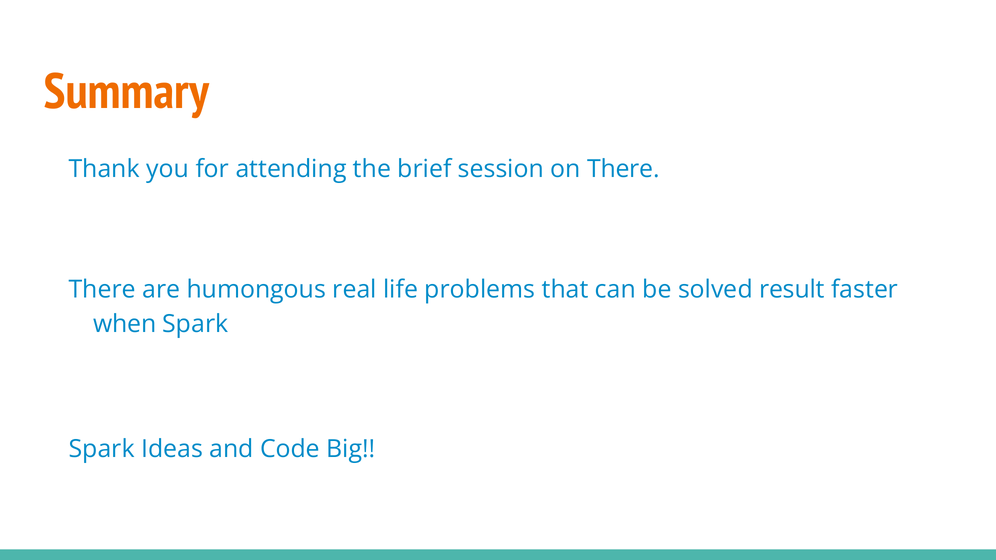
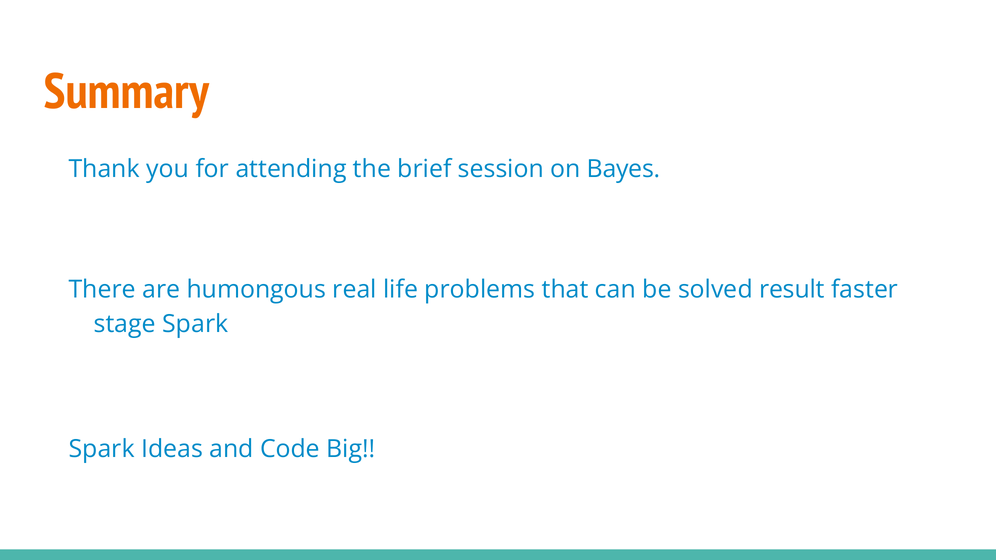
on There: There -> Bayes
when: when -> stage
